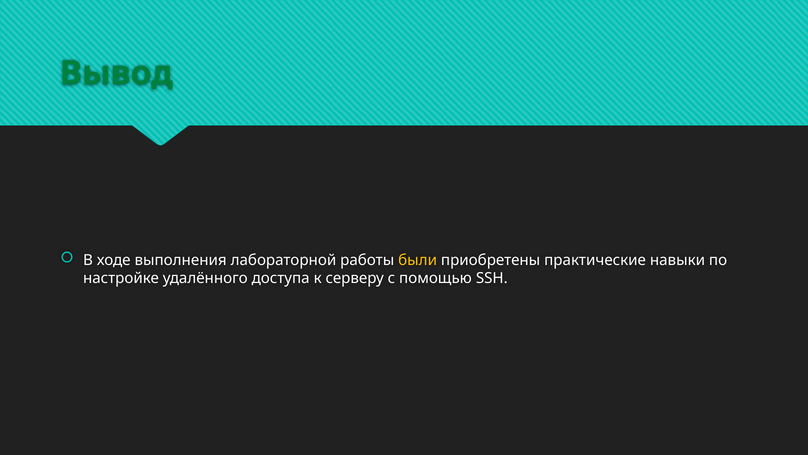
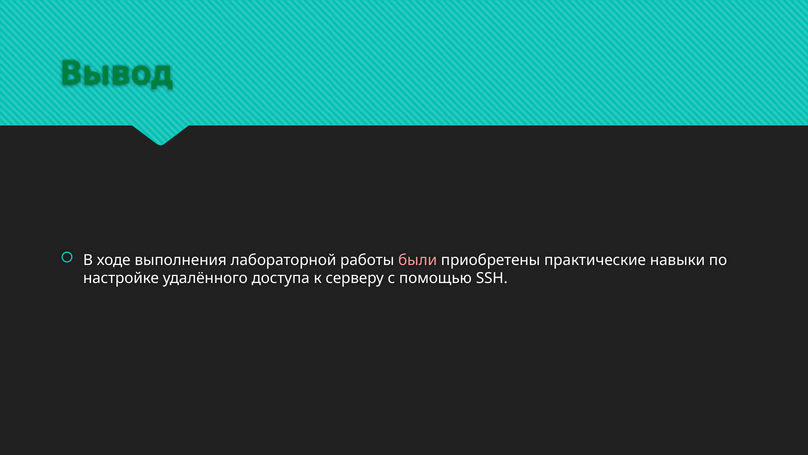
были colour: yellow -> pink
